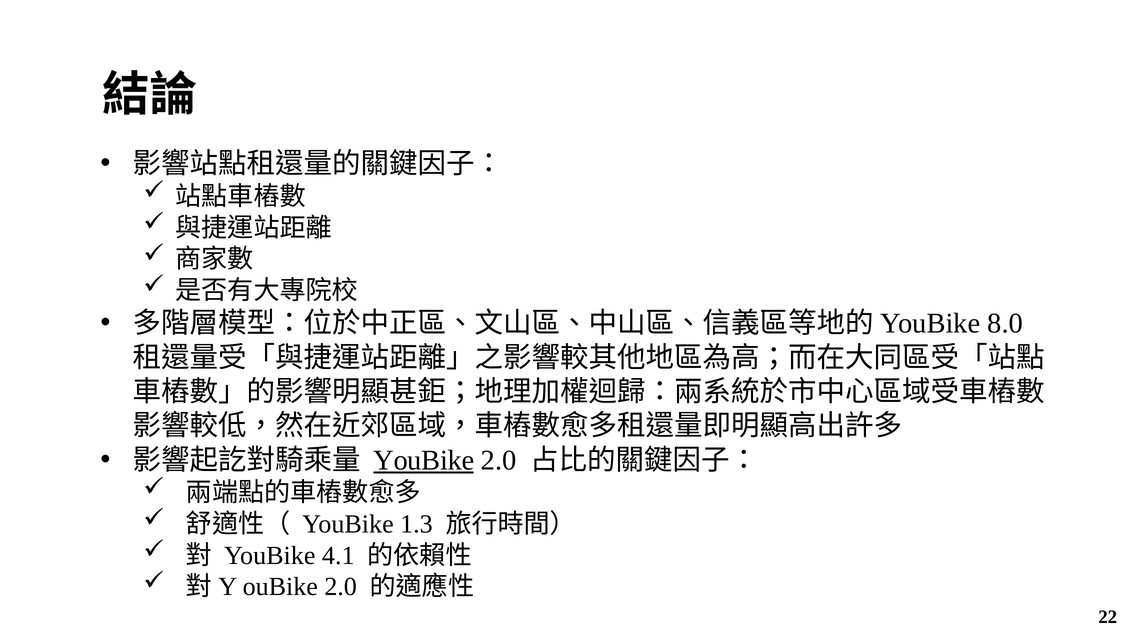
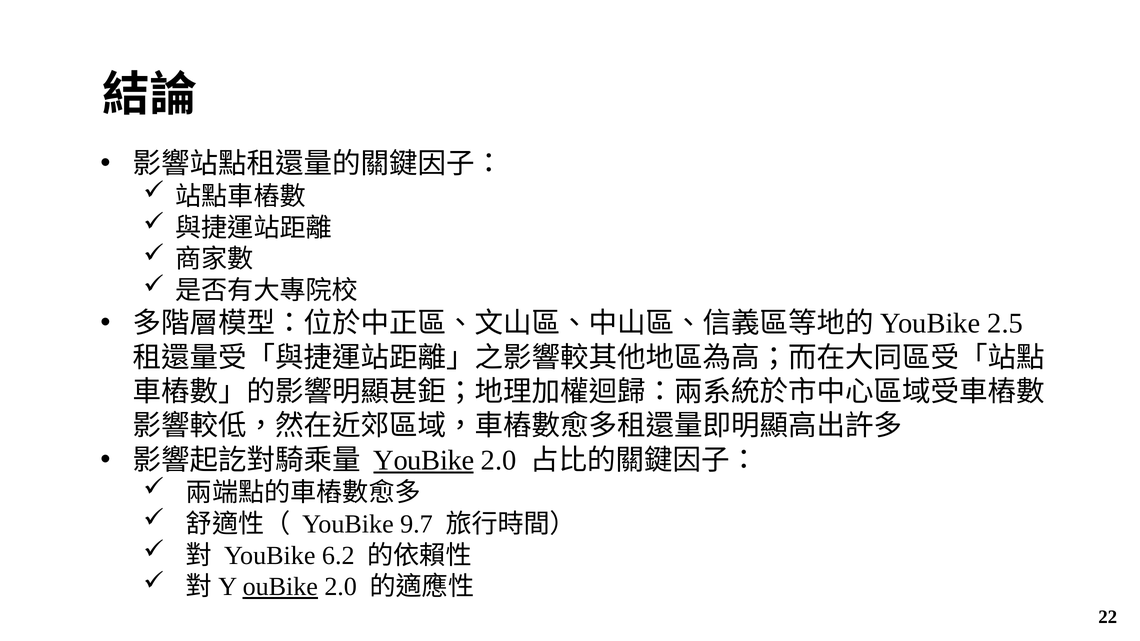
8.0: 8.0 -> 2.5
1.3: 1.3 -> 9.7
4.1: 4.1 -> 6.2
ouBike underline: none -> present
